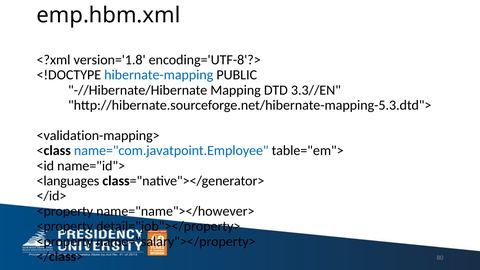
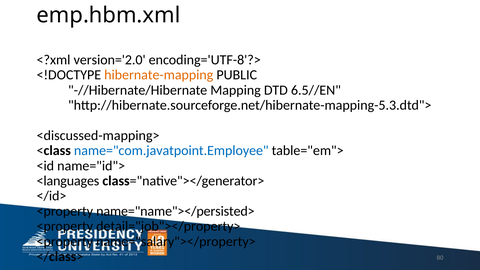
version='1.8: version='1.8 -> version='2.0
hibernate-mapping colour: blue -> orange
3.3//EN: 3.3//EN -> 6.5//EN
<validation-mapping>: <validation-mapping> -> <discussed-mapping>
name="name"></however>: name="name"></however> -> name="name"></persisted>
